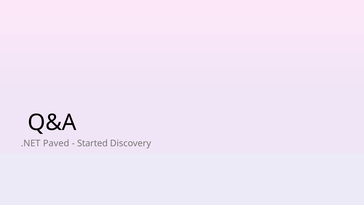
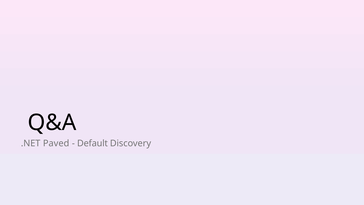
Started: Started -> Default
